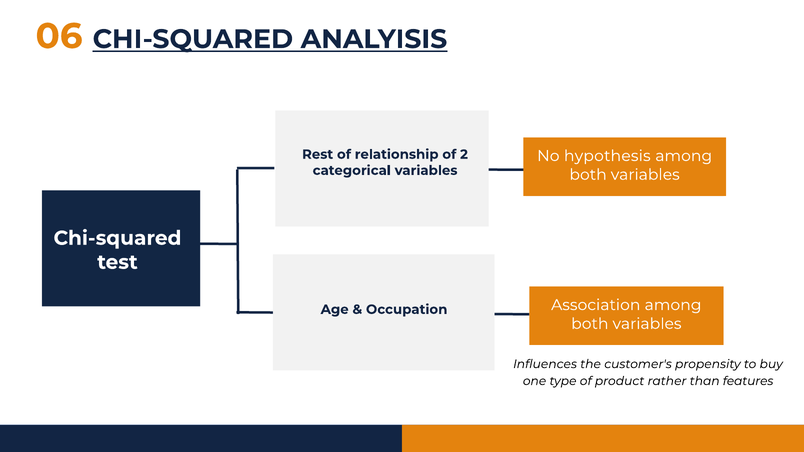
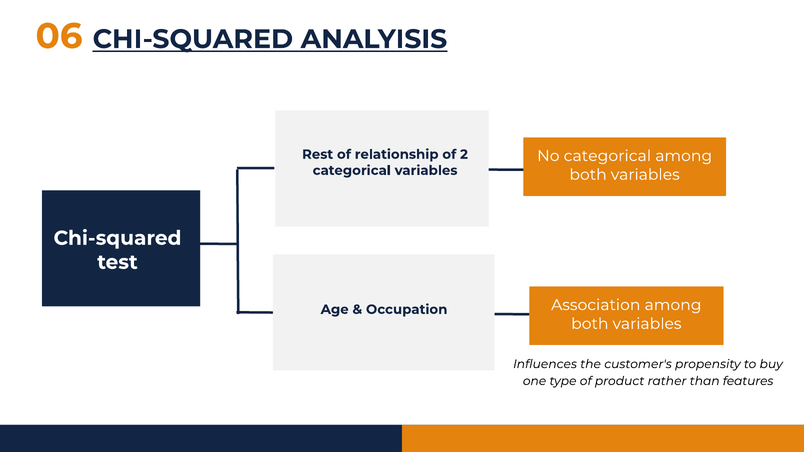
No hypothesis: hypothesis -> categorical
